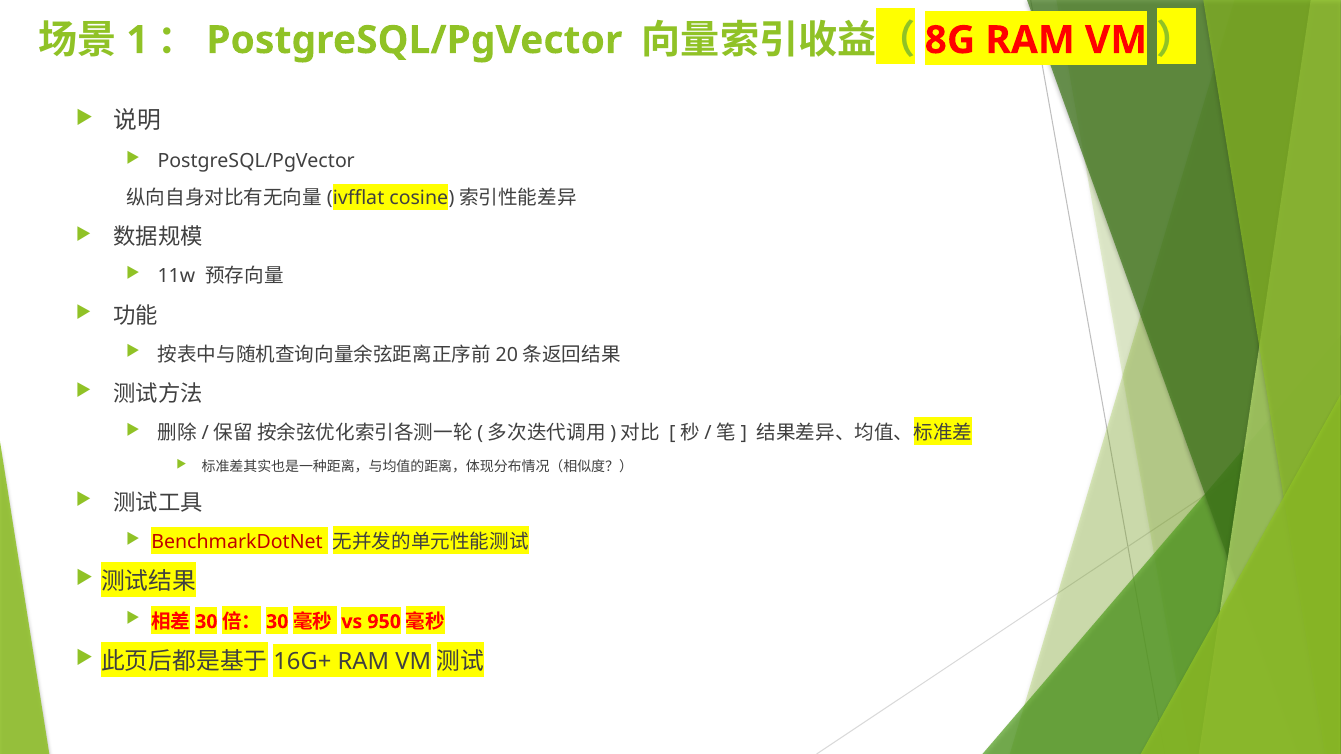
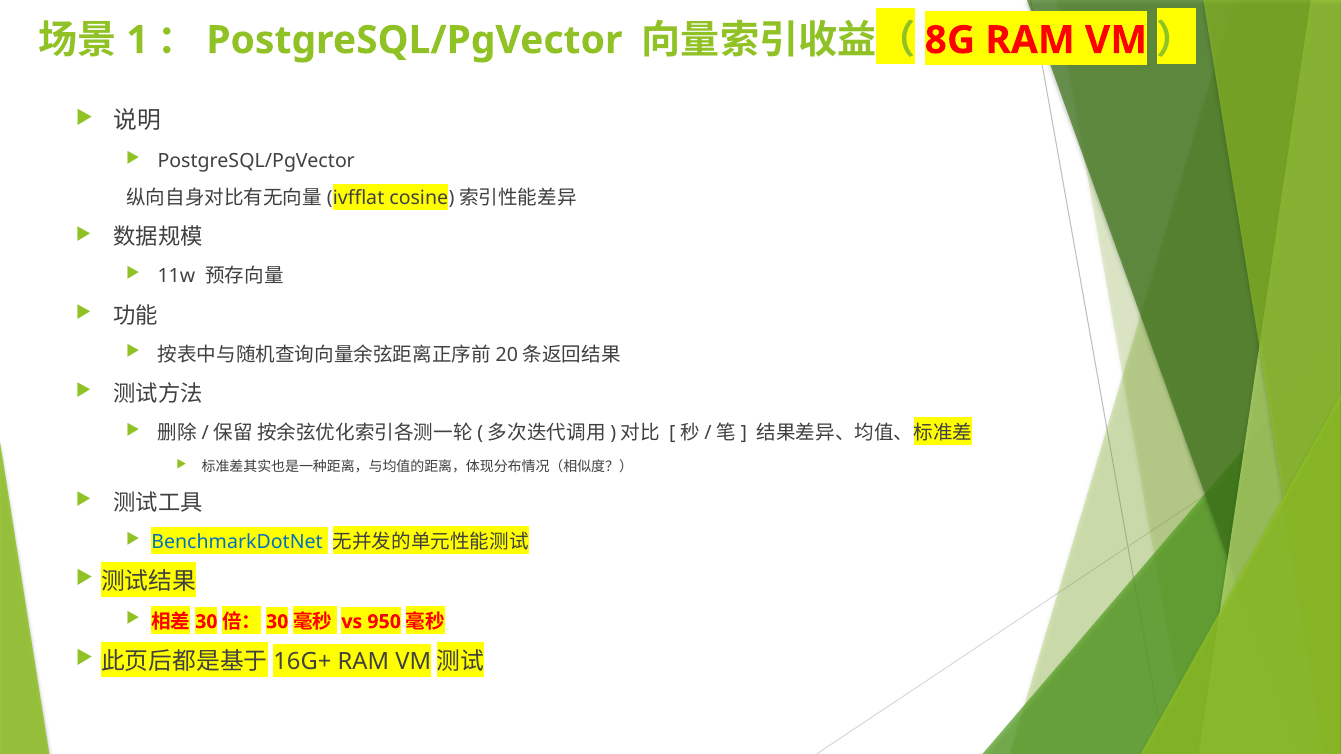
BenchmarkDotNet colour: red -> blue
